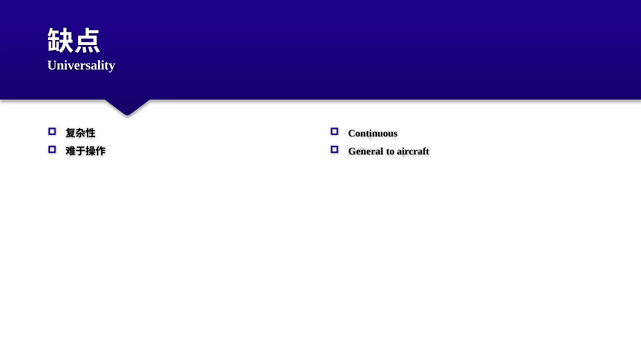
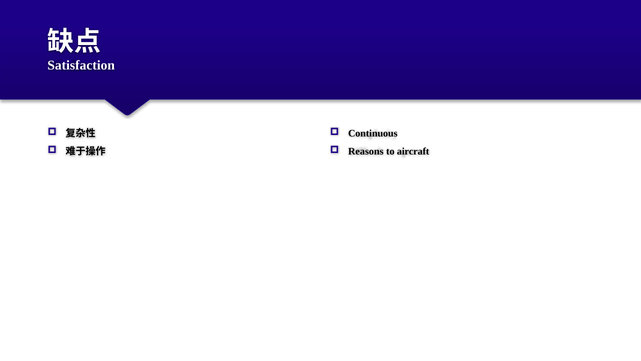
Universality: Universality -> Satisfaction
General: General -> Reasons
